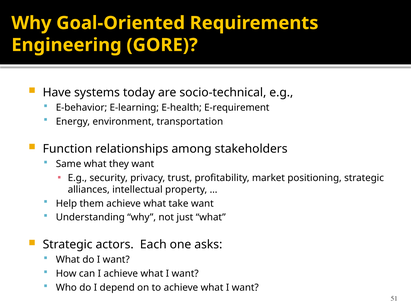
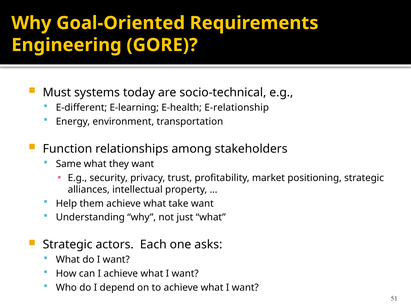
Have: Have -> Must
E-behavior: E-behavior -> E-different
E-requirement: E-requirement -> E-relationship
